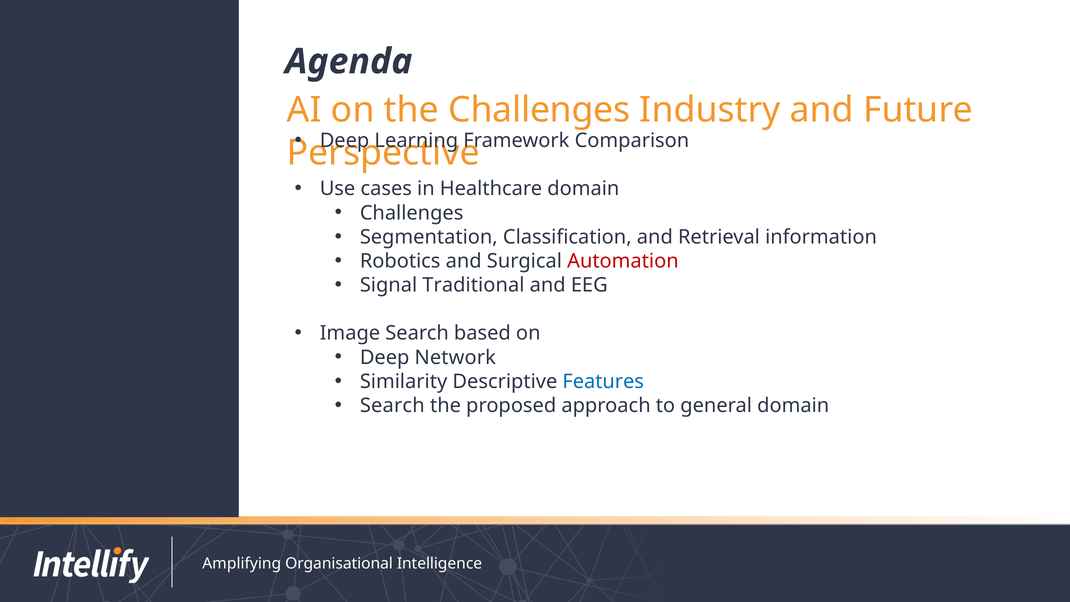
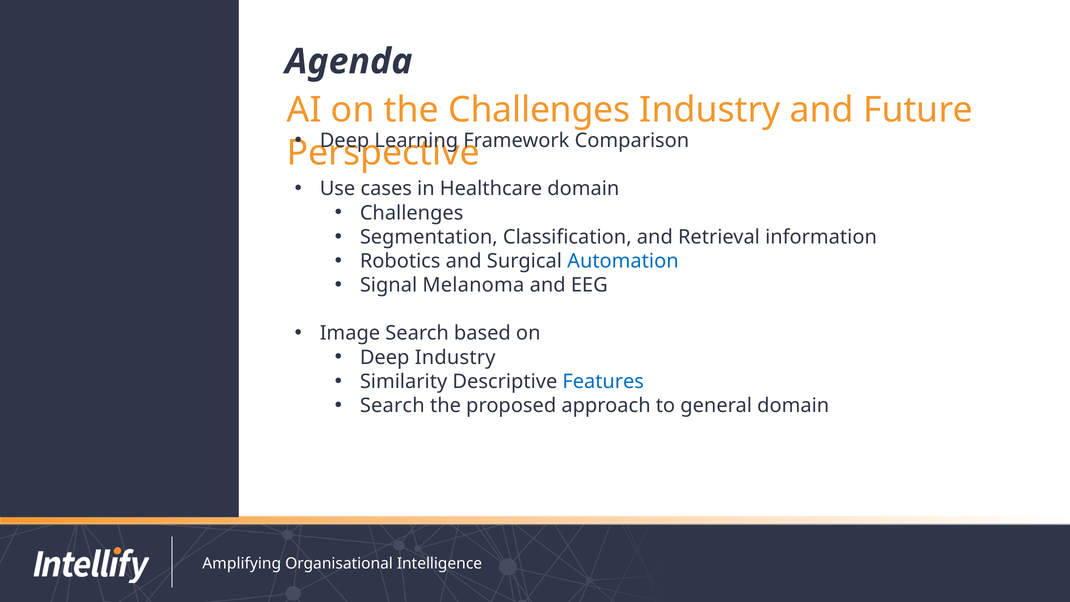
Automation colour: red -> blue
Traditional: Traditional -> Melanoma
Deep Network: Network -> Industry
